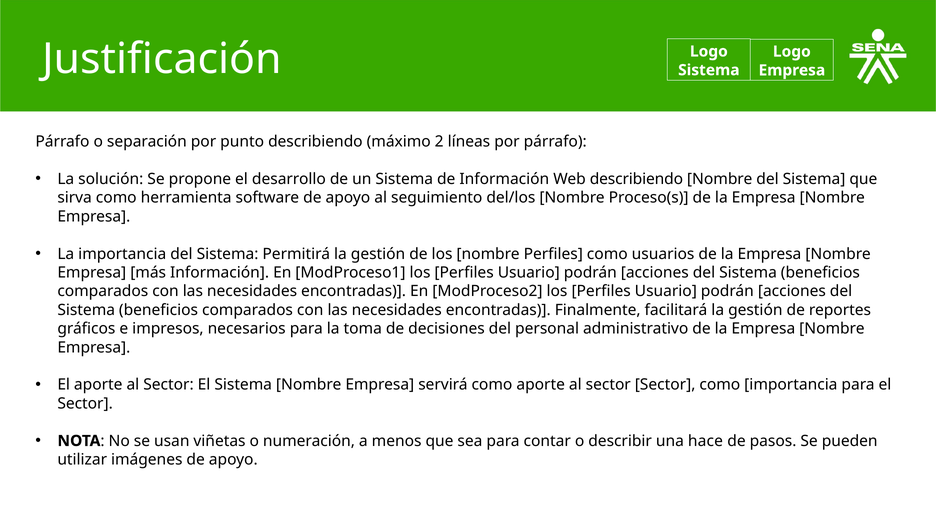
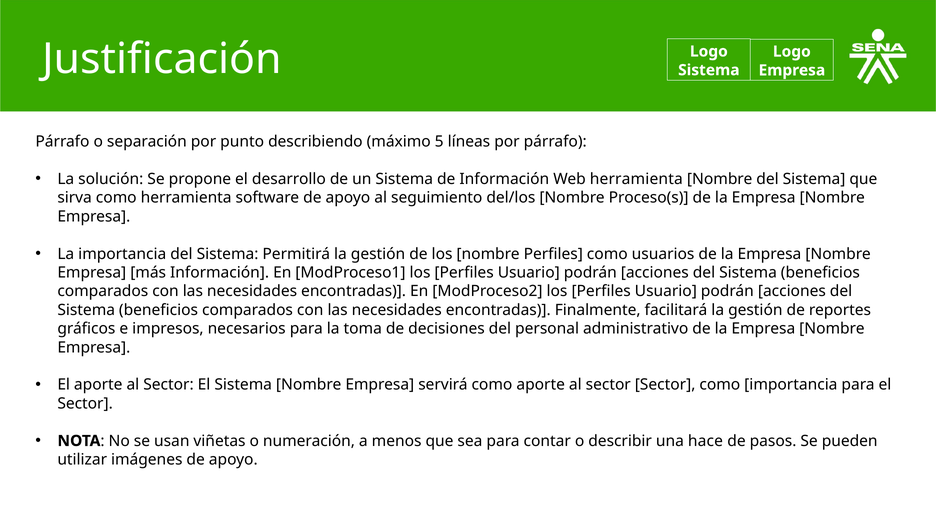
2: 2 -> 5
Web describiendo: describiendo -> herramienta
